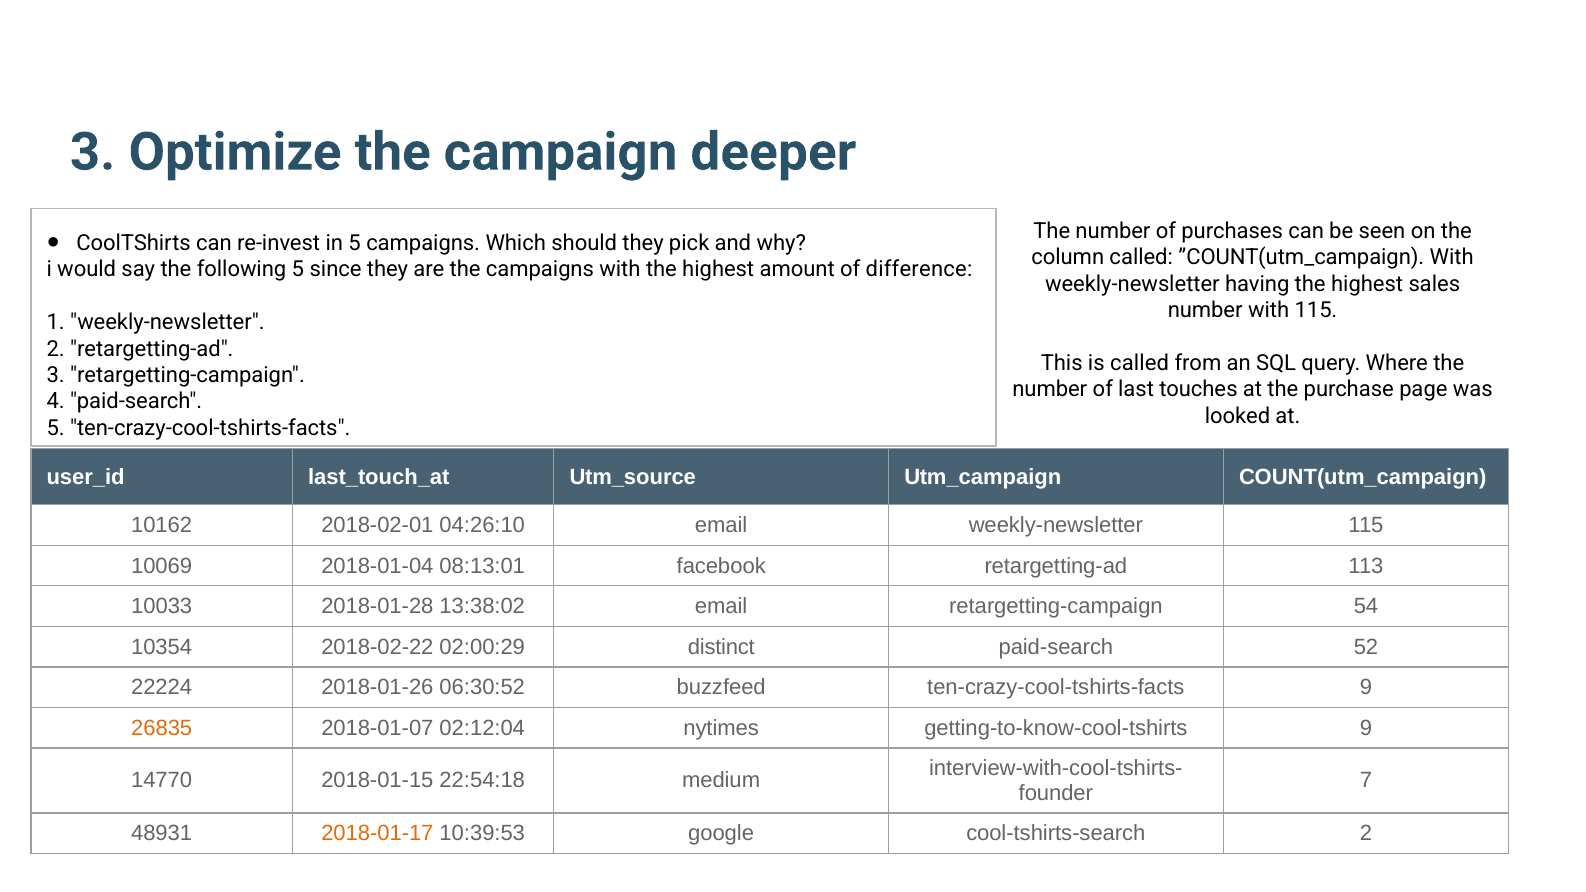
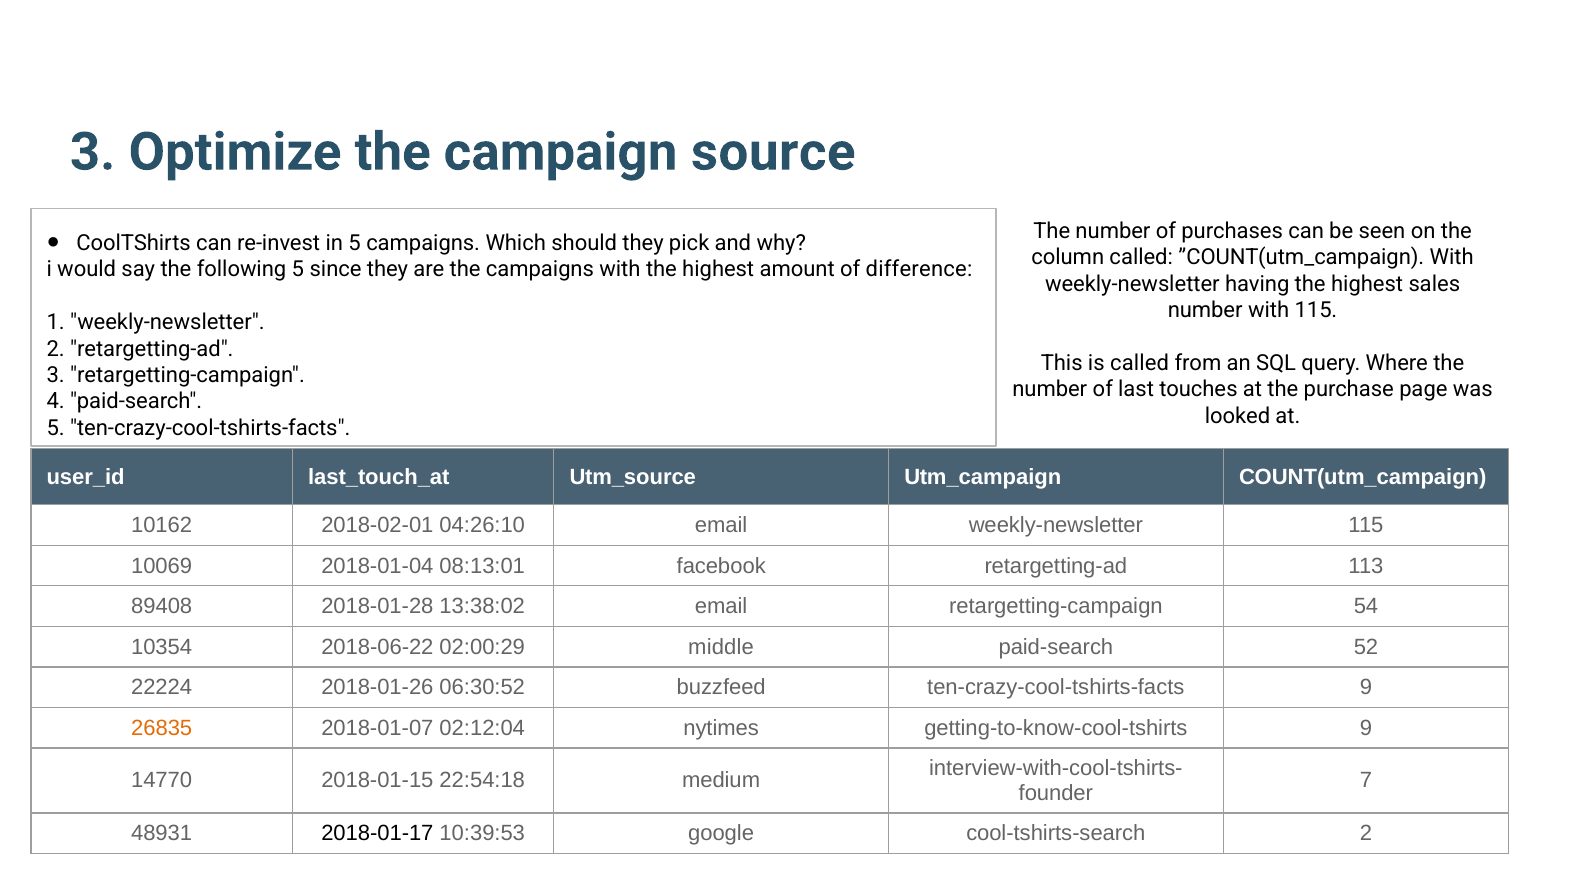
deeper: deeper -> source
10033: 10033 -> 89408
2018-02-22: 2018-02-22 -> 2018-06-22
distinct: distinct -> middle
2018-01-17 colour: orange -> black
